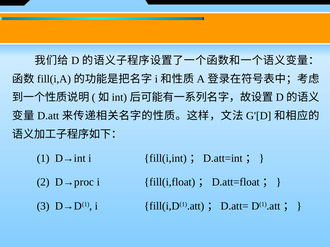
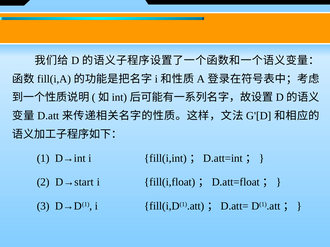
D→proc: D→proc -> D→start
